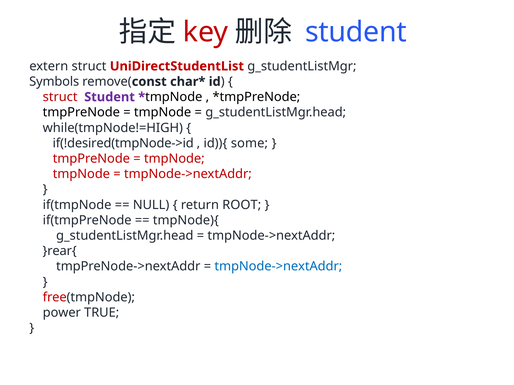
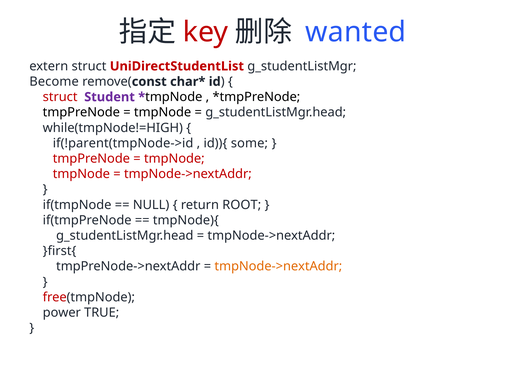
student at (356, 32): student -> wanted
Symbols: Symbols -> Become
if(!desired(tmpNode->id: if(!desired(tmpNode->id -> if(!parent(tmpNode->id
}rear{: }rear{ -> }first{
tmpNode->nextAddr at (278, 267) colour: blue -> orange
